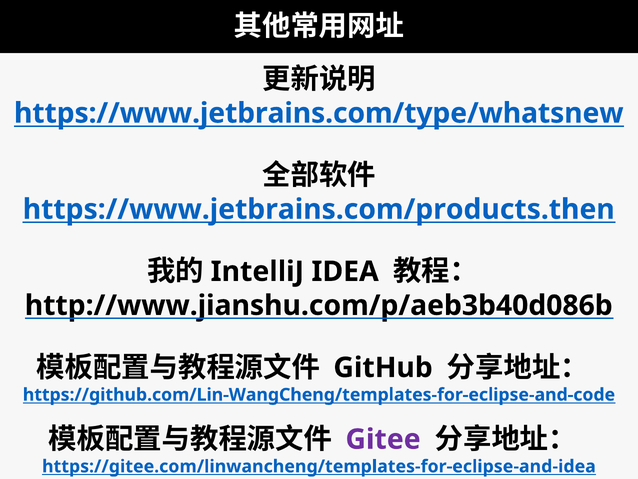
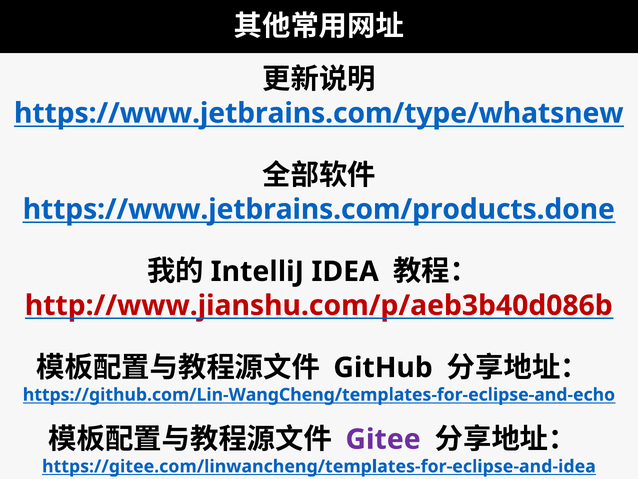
https://www.jetbrains.com/products.then: https://www.jetbrains.com/products.then -> https://www.jetbrains.com/products.done
http://www.jianshu.com/p/aeb3b40d086b colour: black -> red
https://github.com/Lin-WangCheng/templates-for-eclipse-and-code: https://github.com/Lin-WangCheng/templates-for-eclipse-and-code -> https://github.com/Lin-WangCheng/templates-for-eclipse-and-echo
